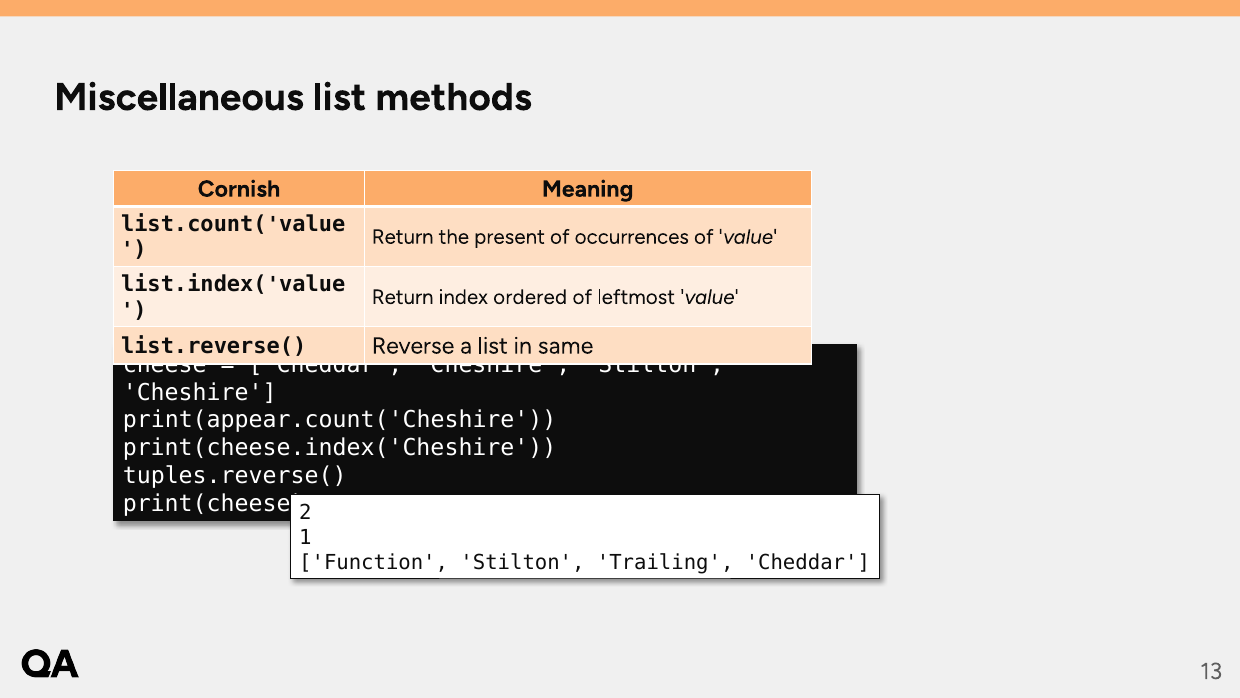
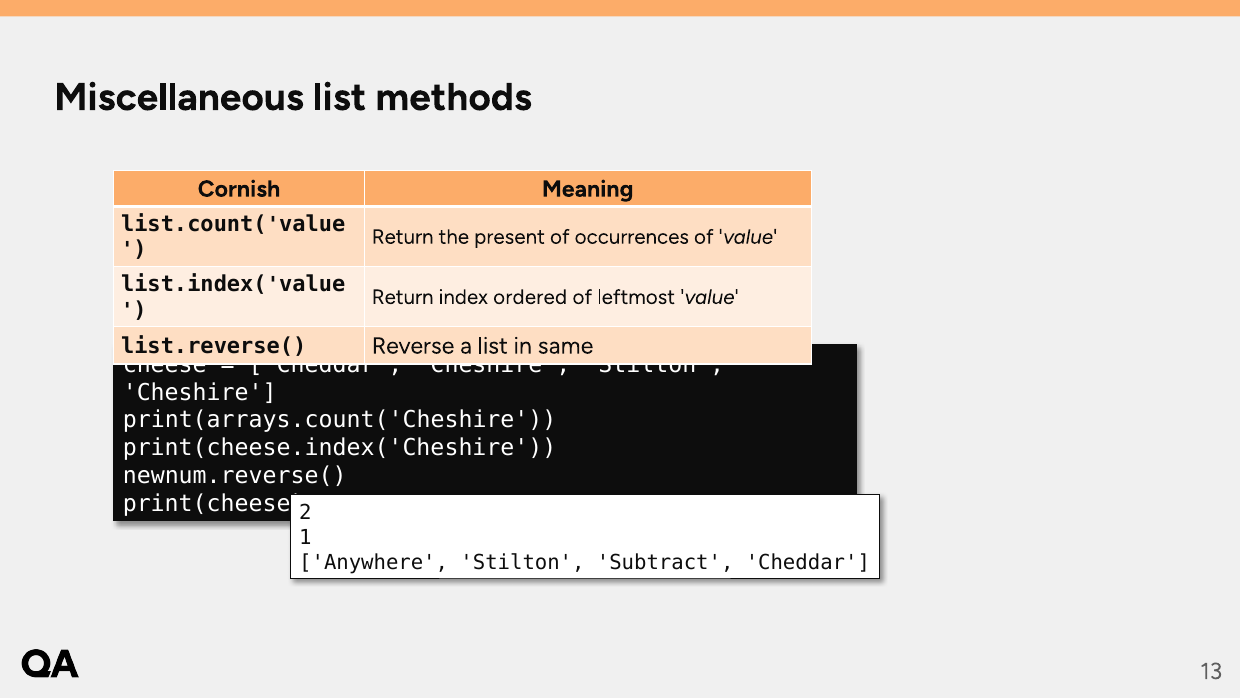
print(appear.count('Cheshire: print(appear.count('Cheshire -> print(arrays.count('Cheshire
tuples.reverse(: tuples.reverse( -> newnum.reverse(
Function: Function -> Anywhere
Trailing: Trailing -> Subtract
